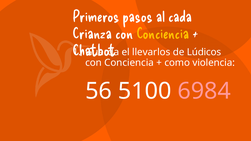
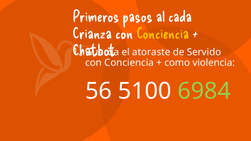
llevarlos: llevarlos -> atoraste
Lúdicos: Lúdicos -> Servido
6984 colour: pink -> light green
